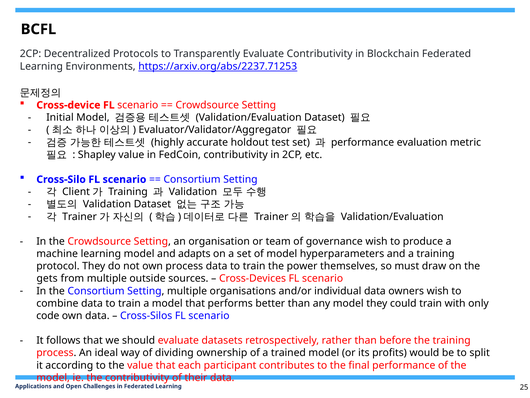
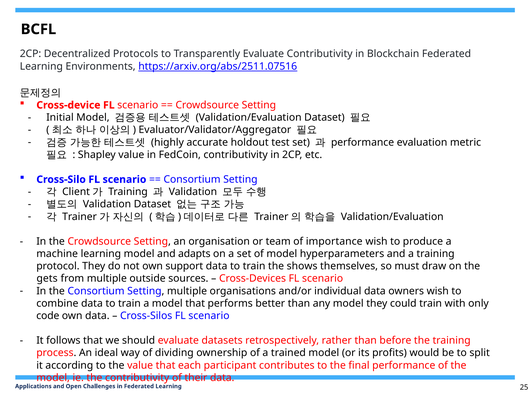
https://arxiv.org/abs/2237.71253: https://arxiv.org/abs/2237.71253 -> https://arxiv.org/abs/2511.07516
governance: governance -> importance
own process: process -> support
power: power -> shows
